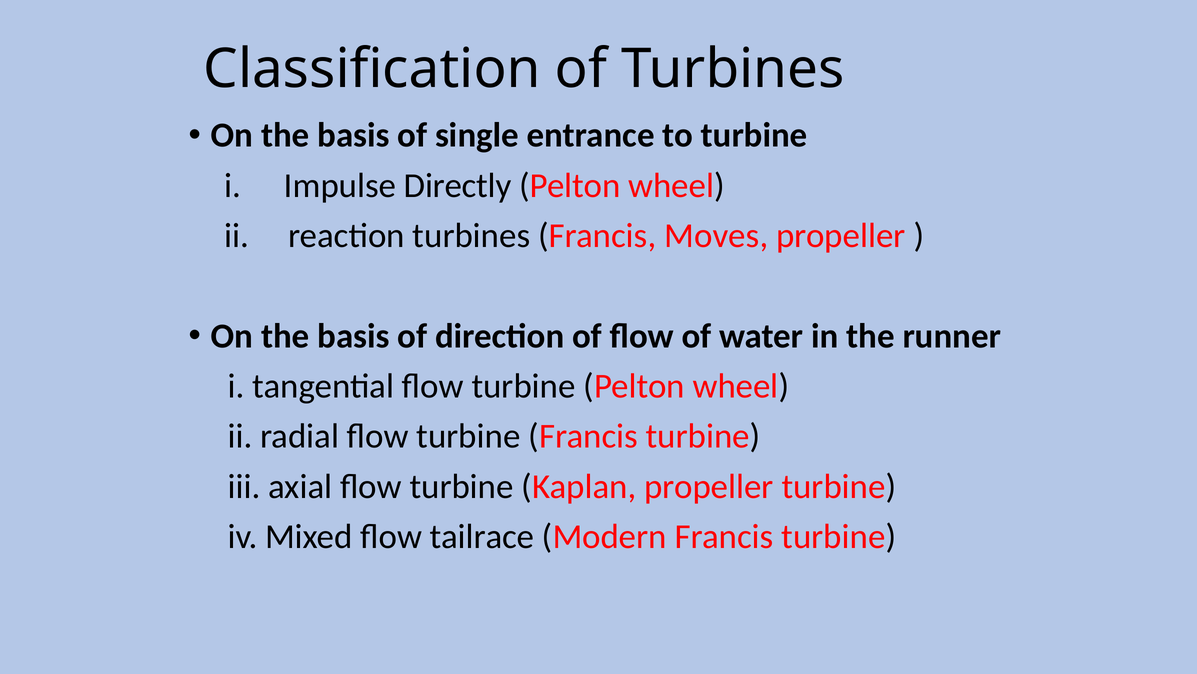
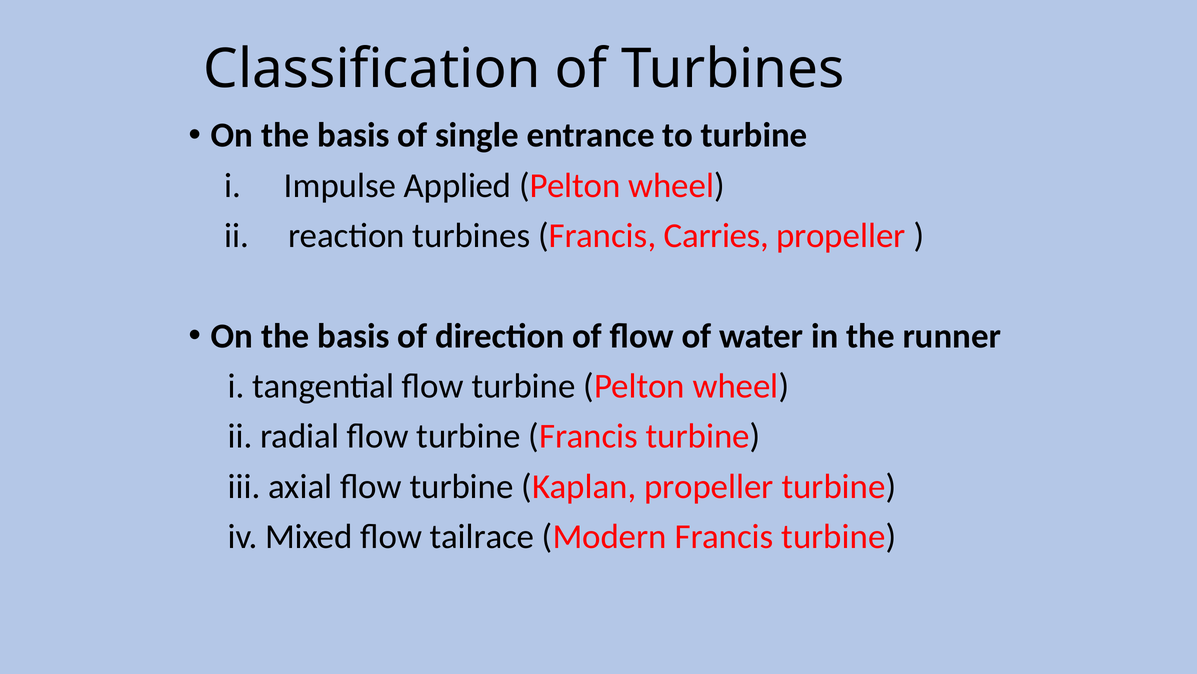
Directly: Directly -> Applied
Moves: Moves -> Carries
